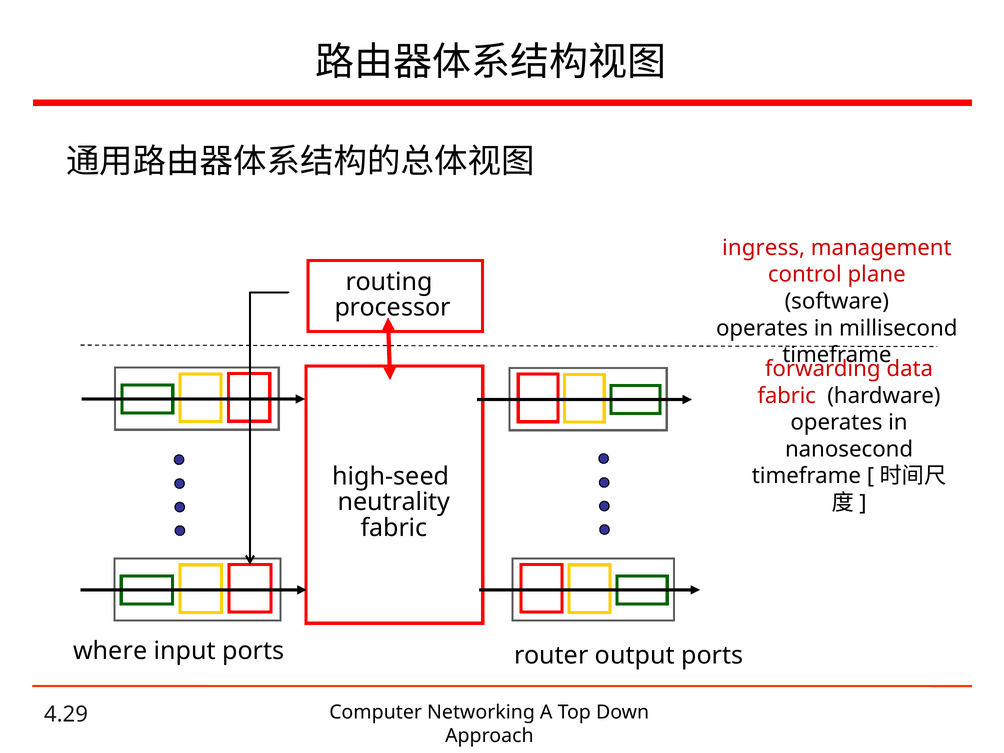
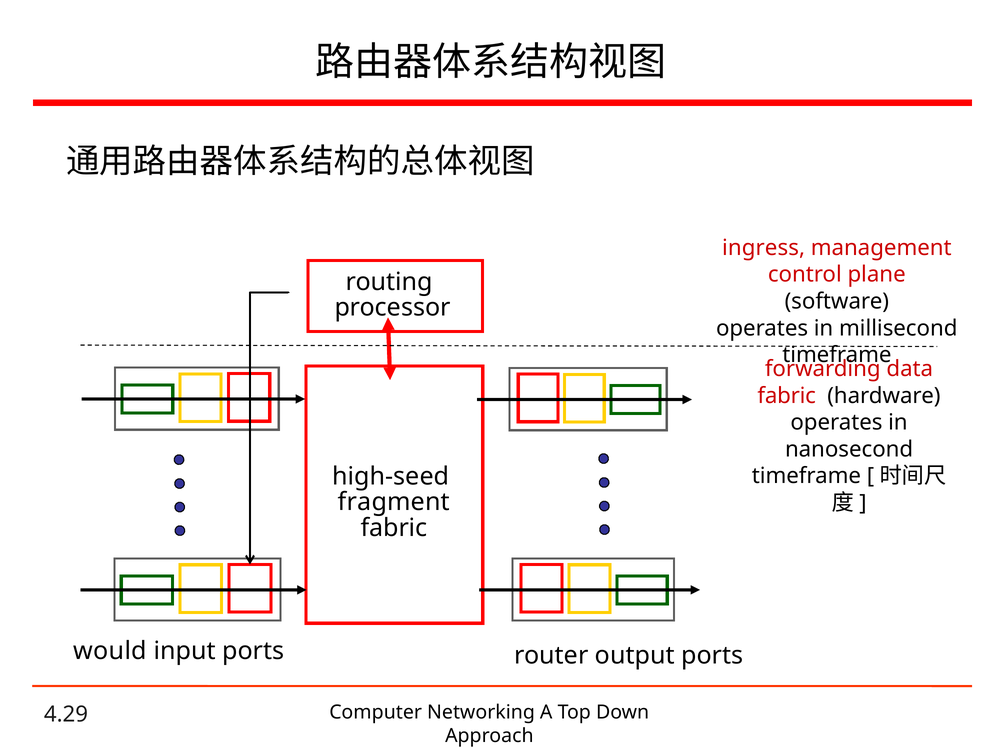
neutrality: neutrality -> fragment
where: where -> would
